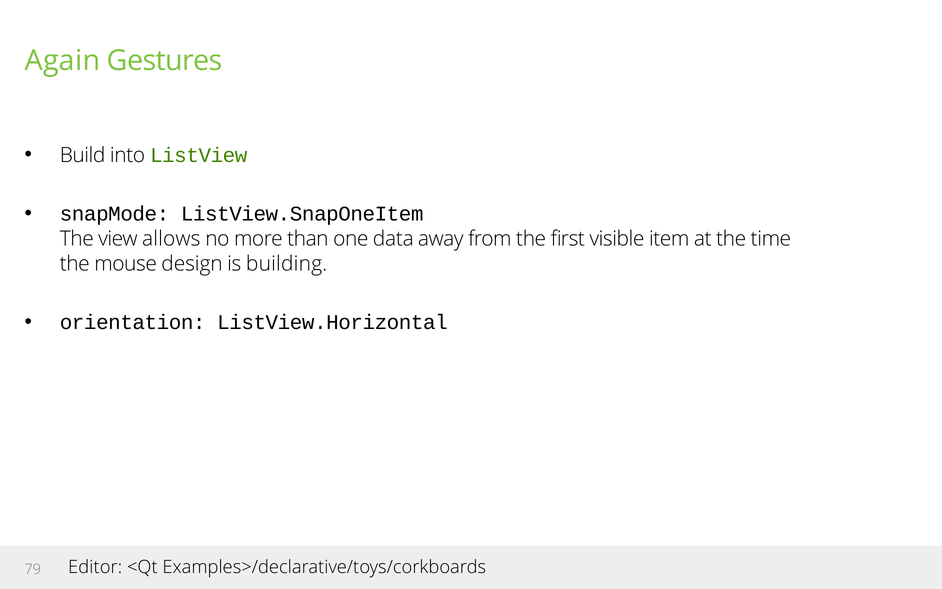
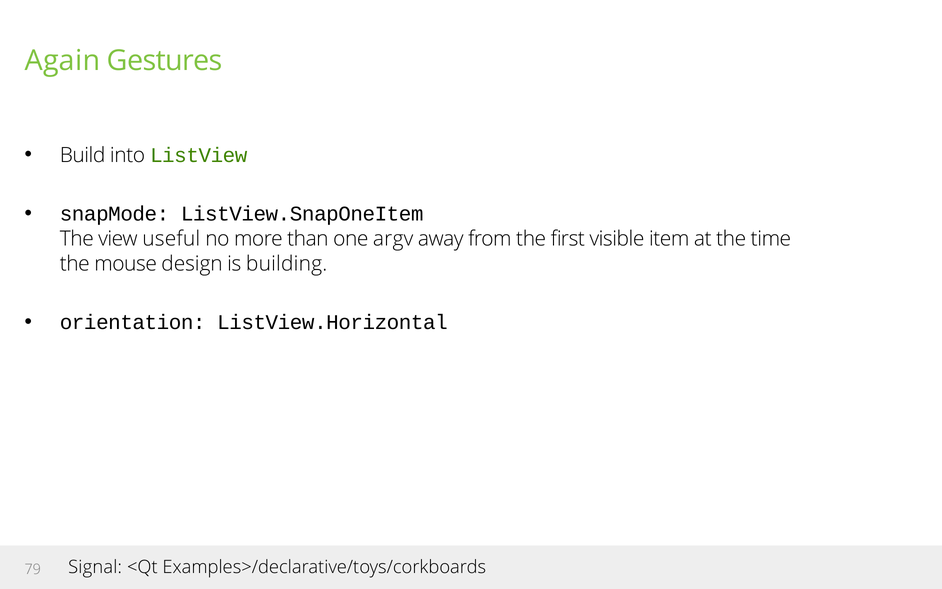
allows: allows -> useful
data: data -> argv
Editor: Editor -> Signal
